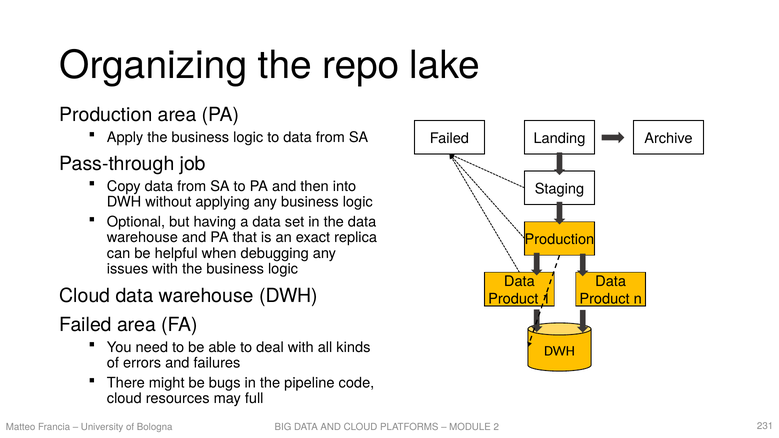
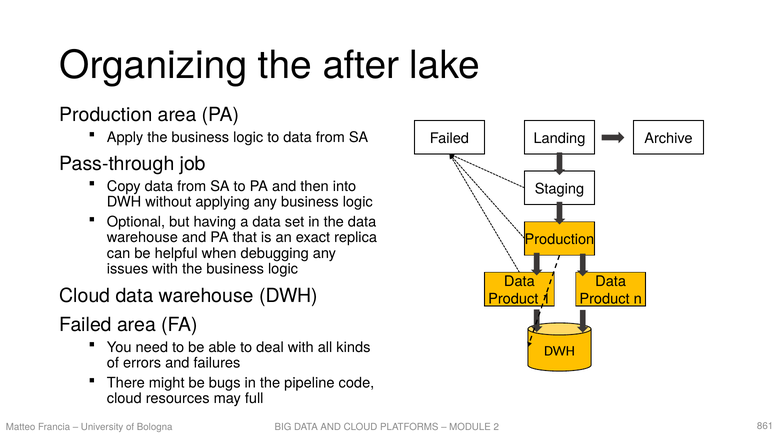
repo: repo -> after
231: 231 -> 861
